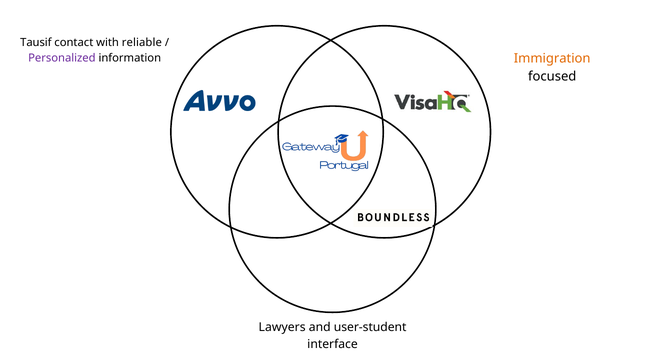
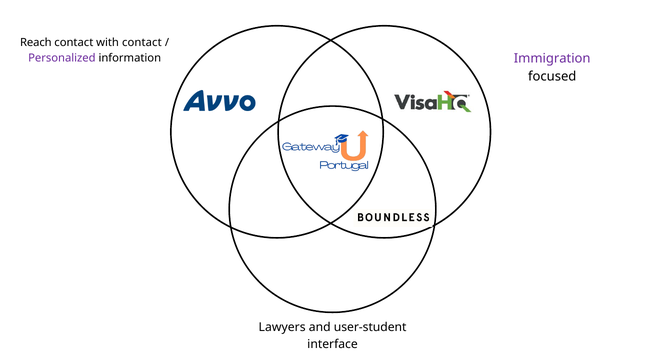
Tausif: Tausif -> Reach
with reliable: reliable -> contact
Immigration colour: orange -> purple
